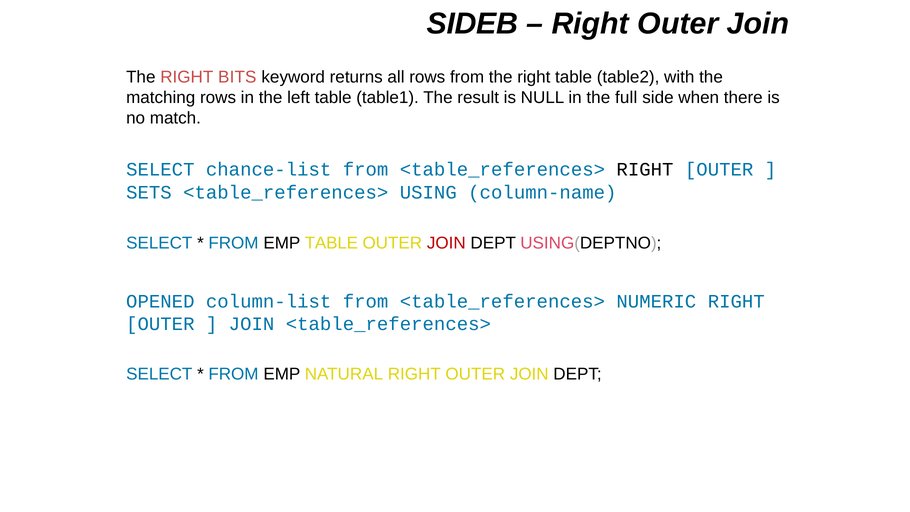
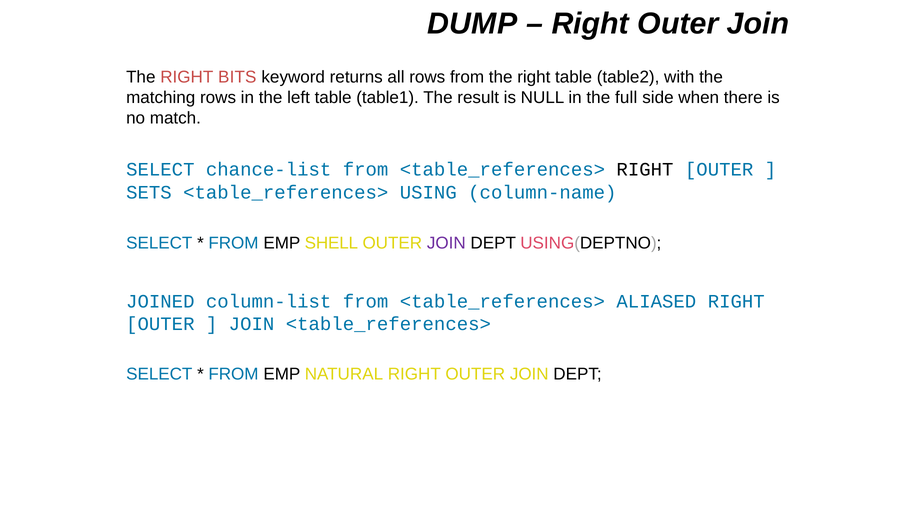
SIDEB: SIDEB -> DUMP
EMP TABLE: TABLE -> SHELL
JOIN at (446, 243) colour: red -> purple
OPENED: OPENED -> JOINED
NUMERIC: NUMERIC -> ALIASED
